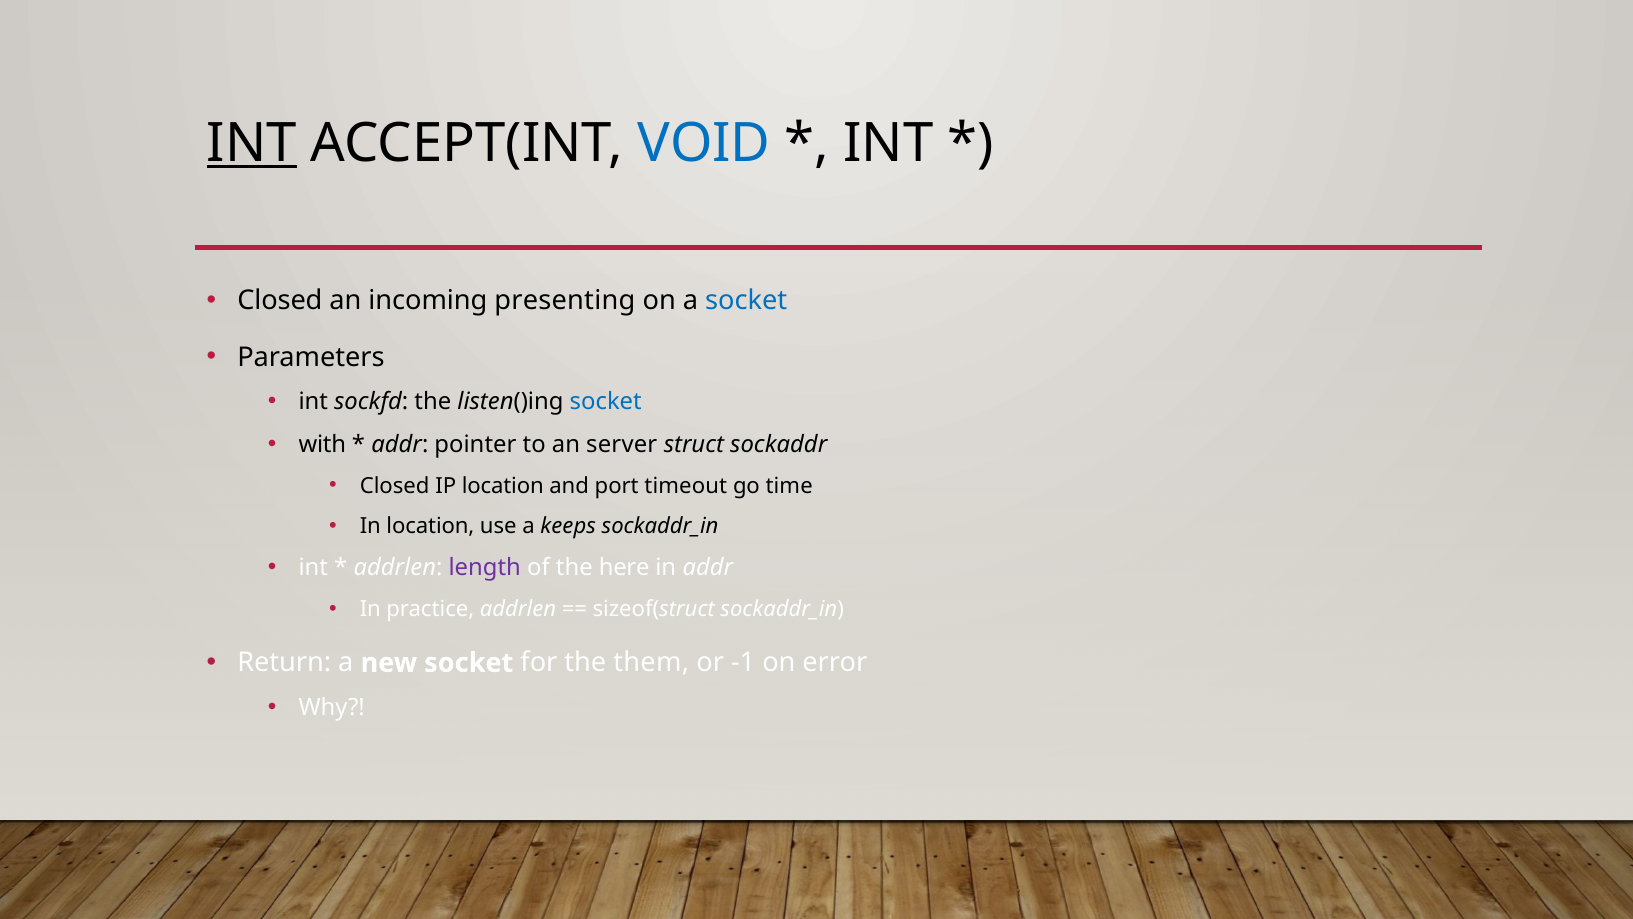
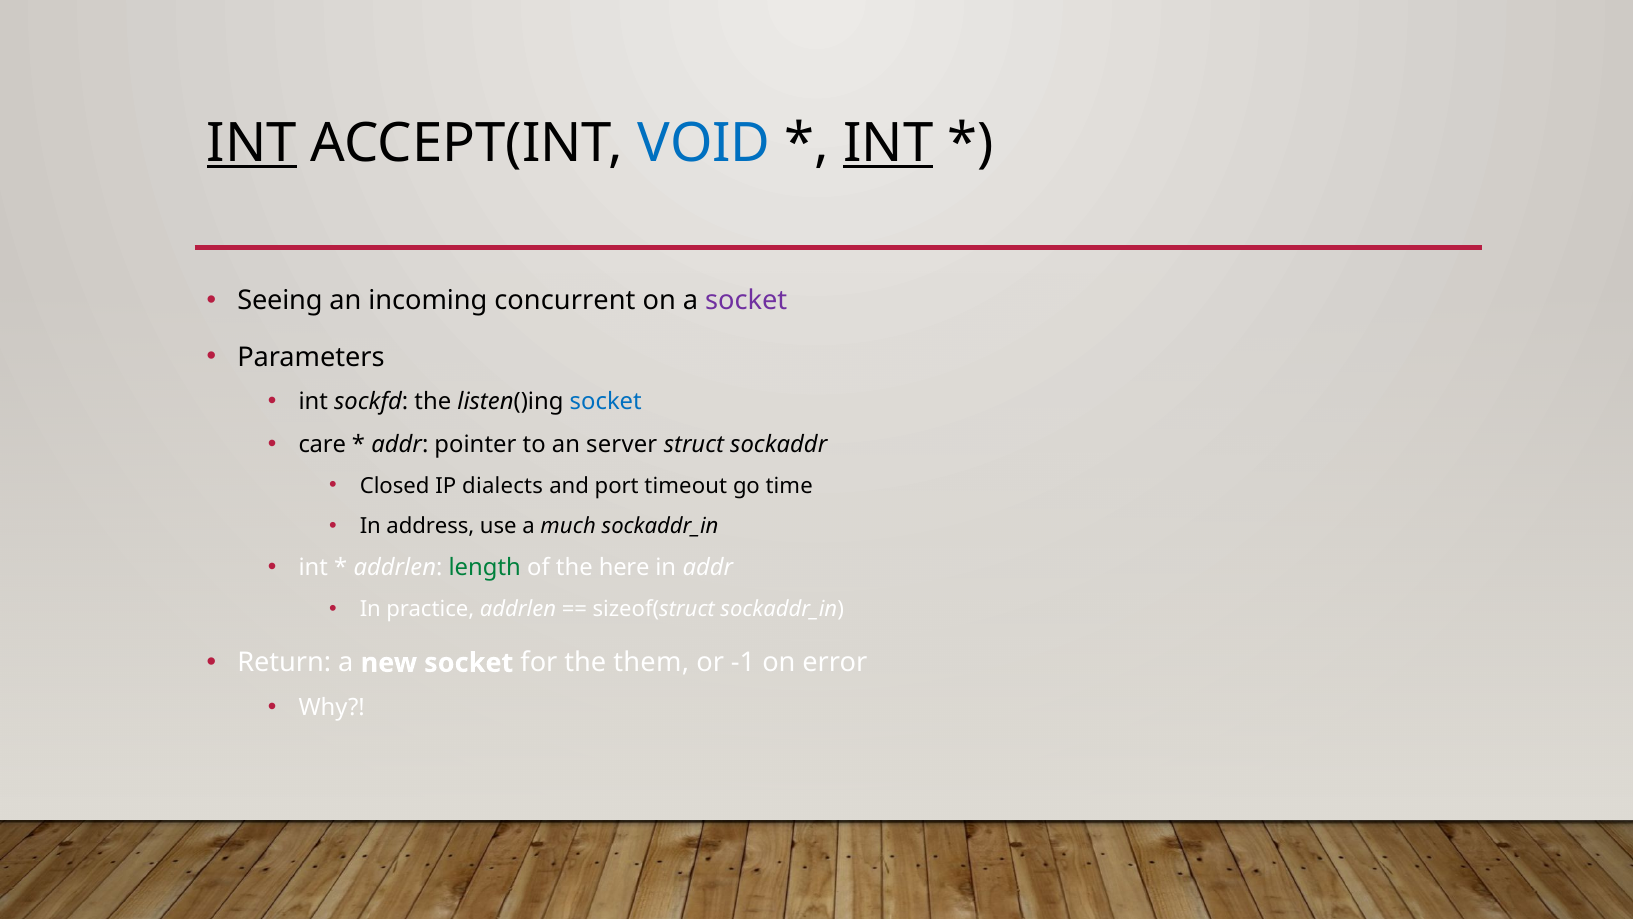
INT at (888, 143) underline: none -> present
Closed at (280, 301): Closed -> Seeing
presenting: presenting -> concurrent
socket at (746, 301) colour: blue -> purple
with: with -> care
IP location: location -> dialects
In location: location -> address
keeps: keeps -> much
length colour: purple -> green
